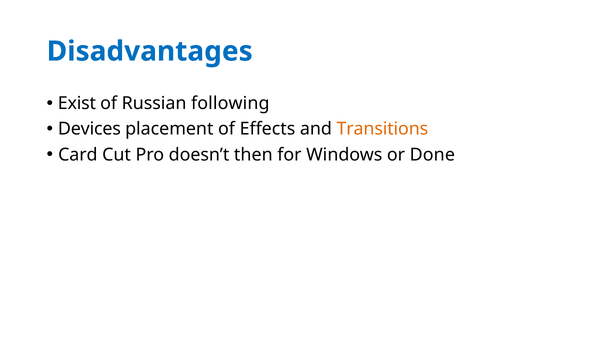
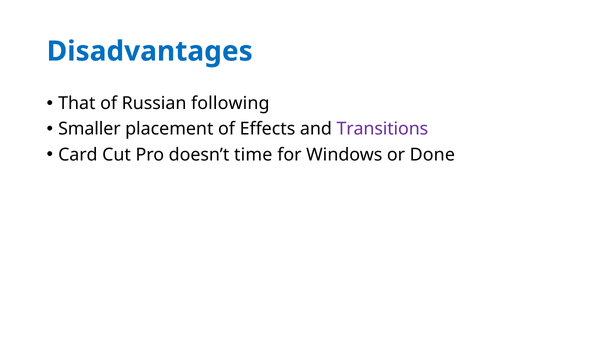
Exist: Exist -> That
Devices: Devices -> Smaller
Transitions colour: orange -> purple
then: then -> time
